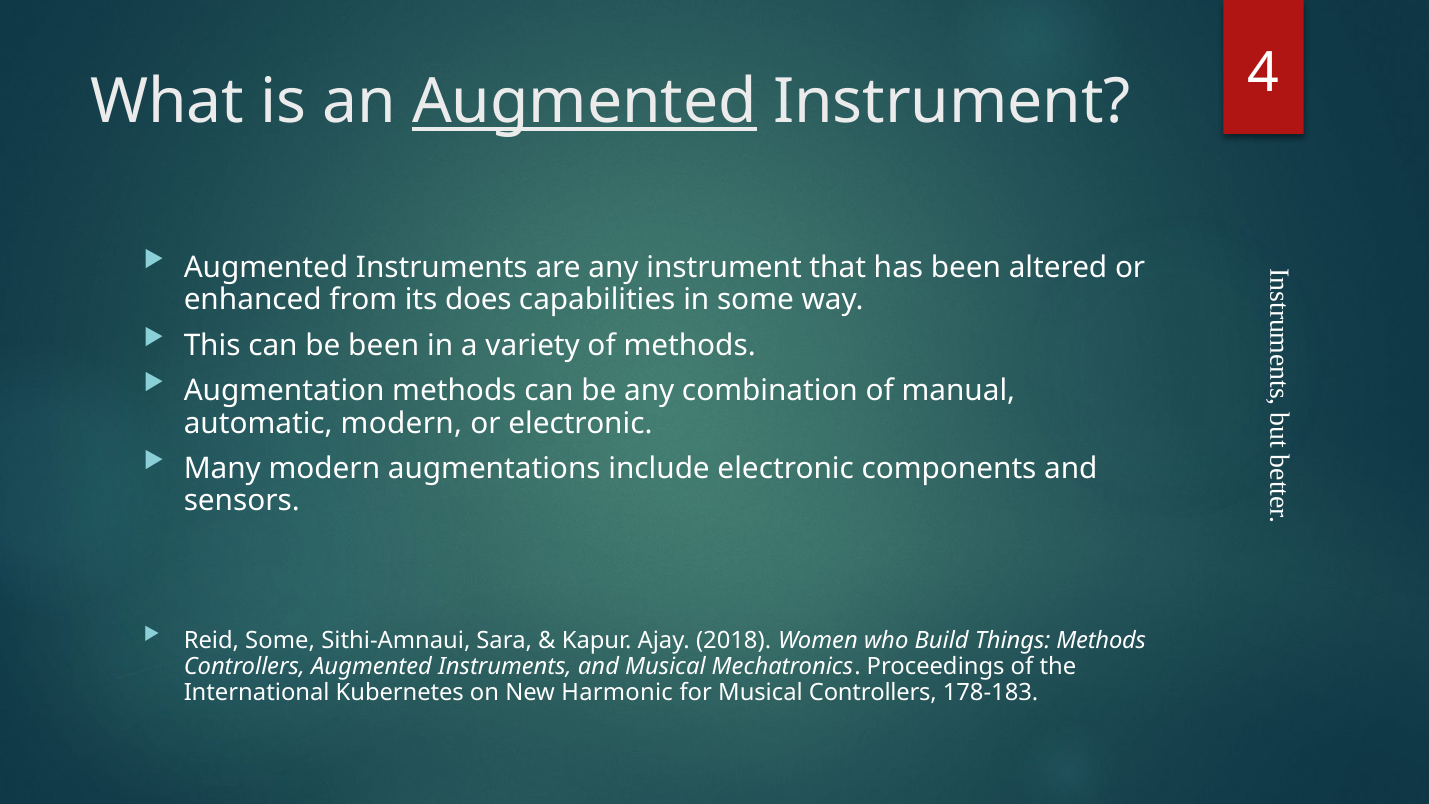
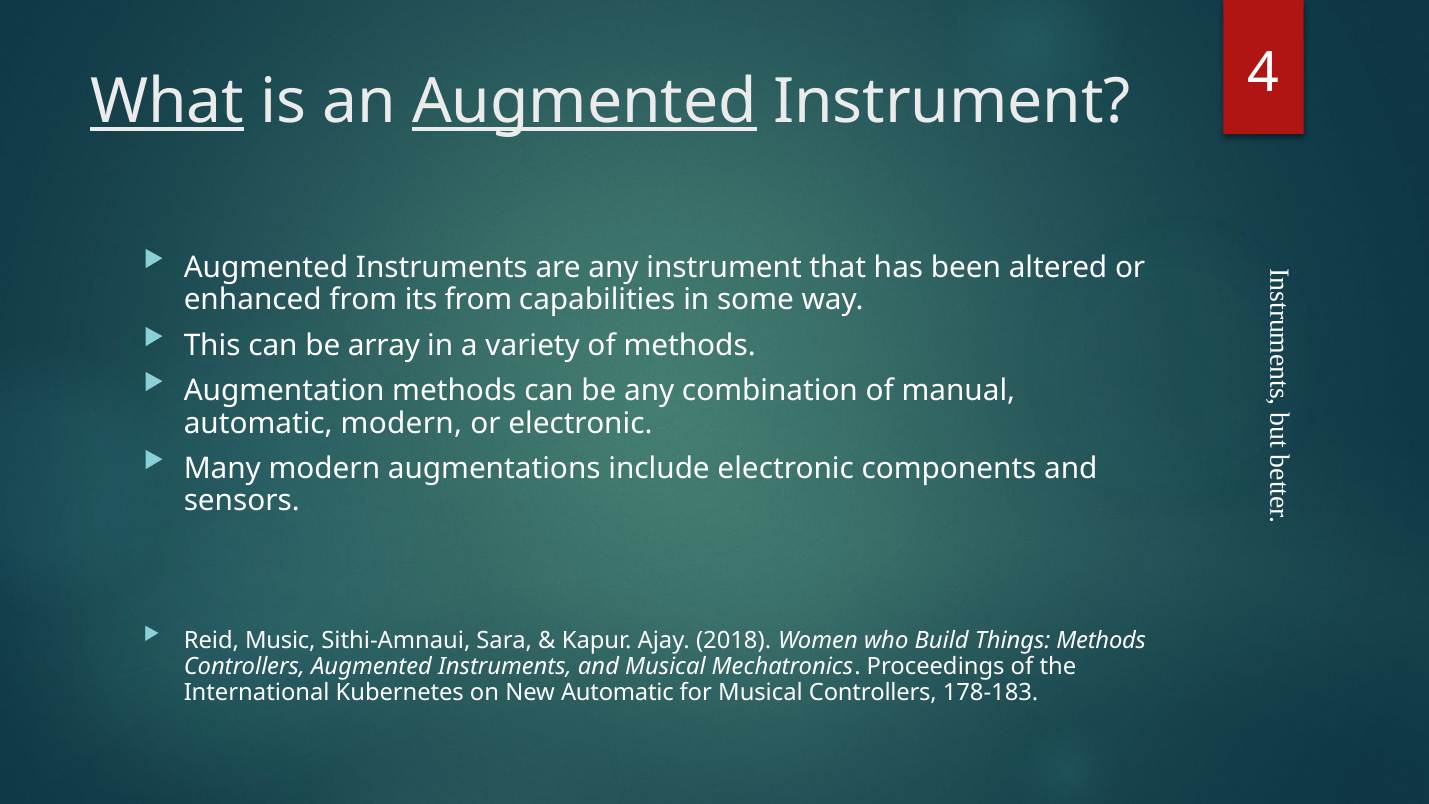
What underline: none -> present
its does: does -> from
be been: been -> array
Reid Some: Some -> Music
New Harmonic: Harmonic -> Automatic
